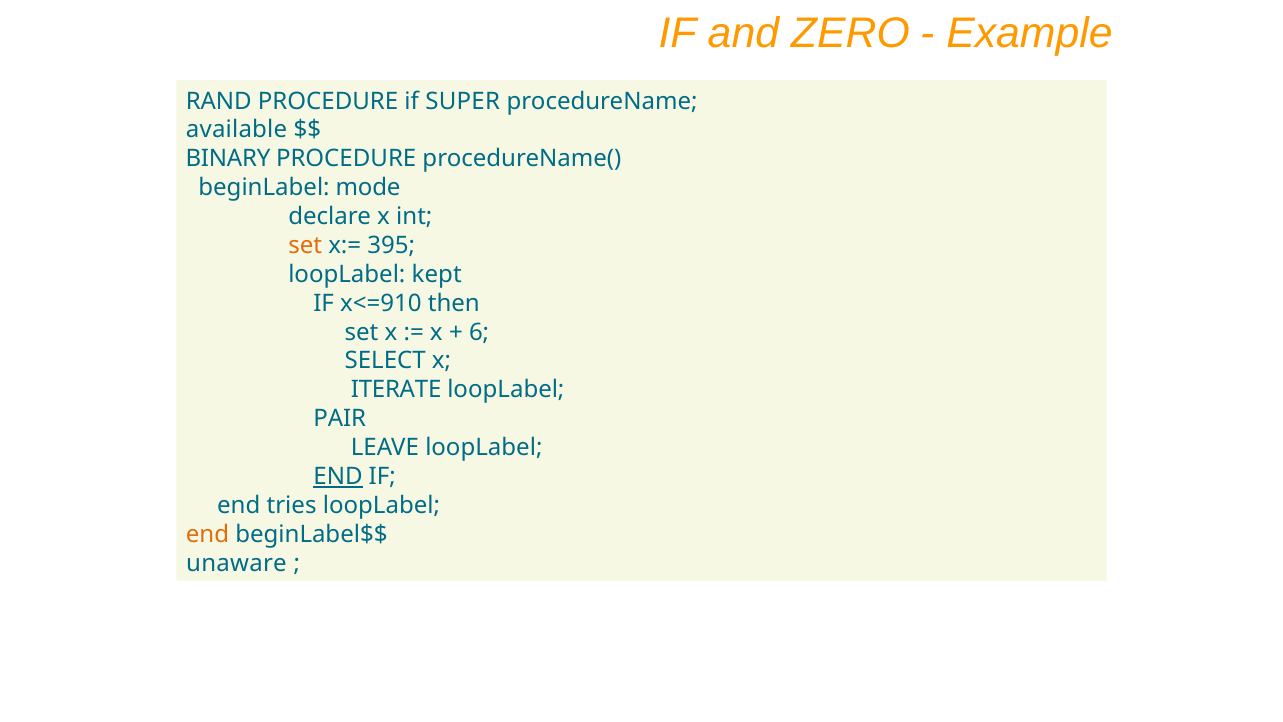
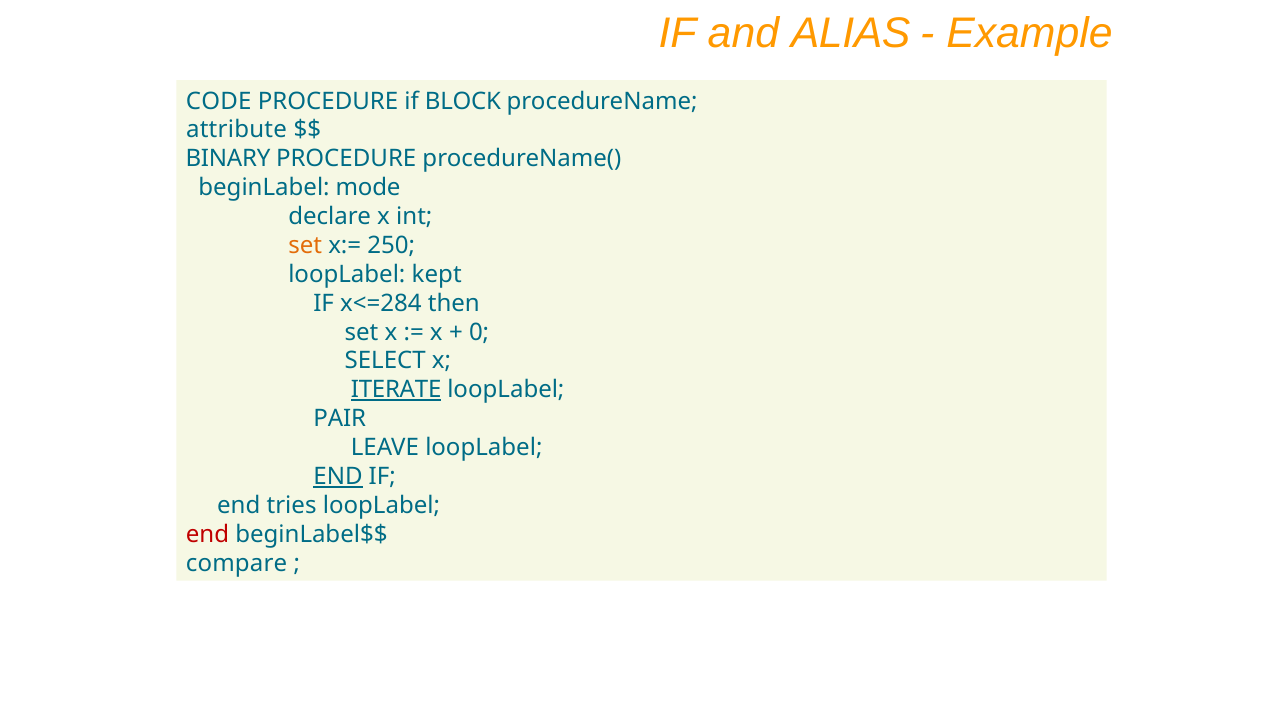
ZERO: ZERO -> ALIAS
RAND: RAND -> CODE
SUPER: SUPER -> BLOCK
available: available -> attribute
395: 395 -> 250
x<=910: x<=910 -> x<=284
6: 6 -> 0
ITERATE underline: none -> present
end at (207, 534) colour: orange -> red
unaware: unaware -> compare
